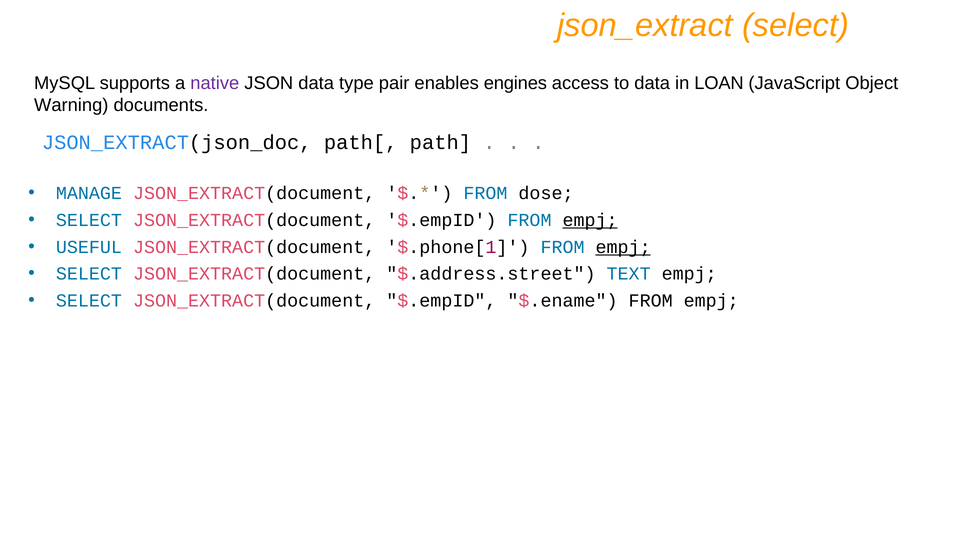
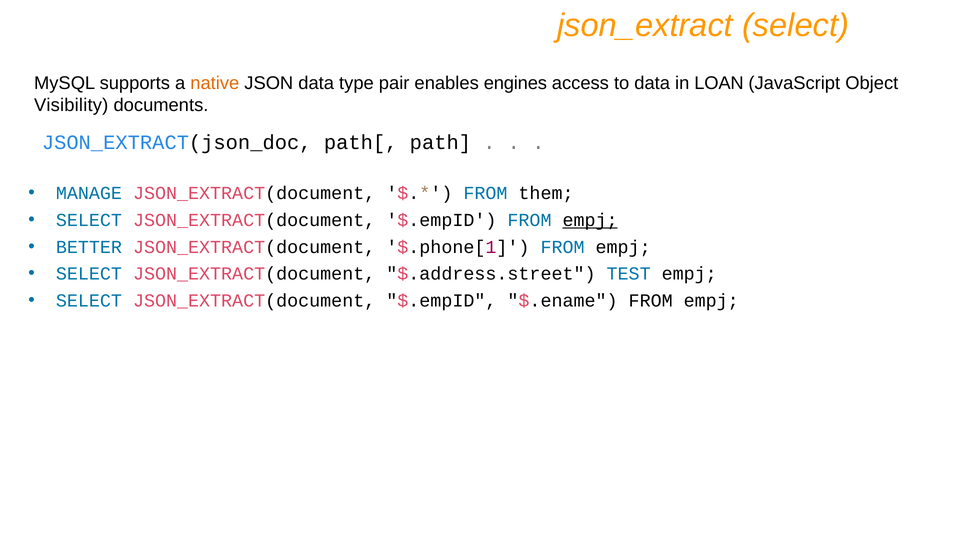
native colour: purple -> orange
Warning: Warning -> Visibility
dose: dose -> them
USEFUL: USEFUL -> BETTER
empj at (623, 247) underline: present -> none
TEXT: TEXT -> TEST
